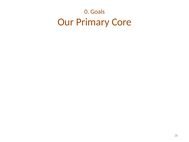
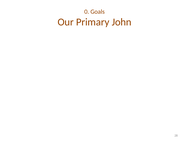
Core: Core -> John
